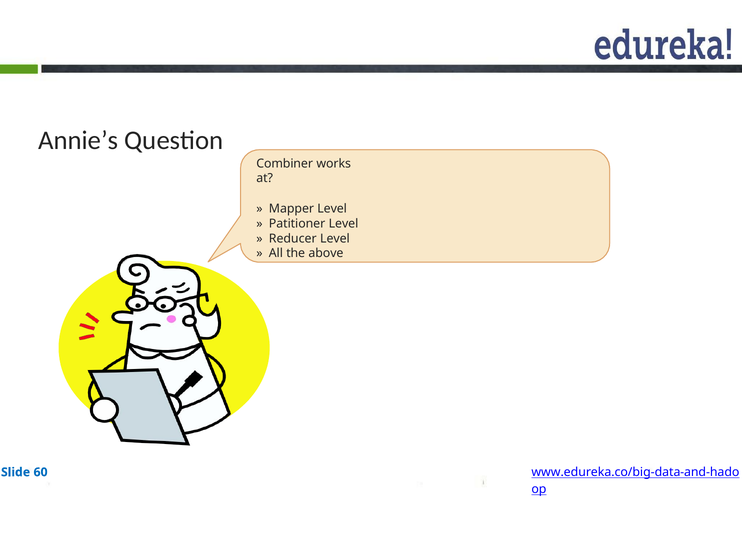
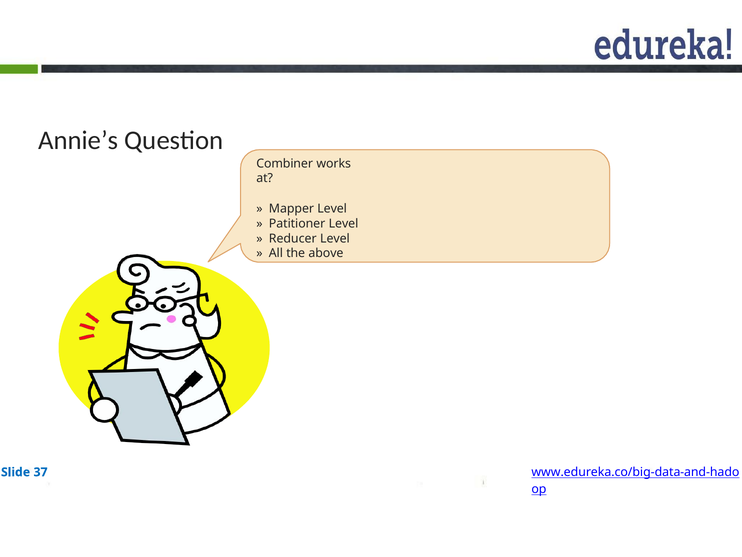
60: 60 -> 37
